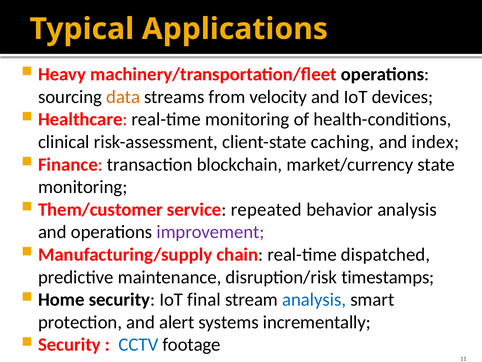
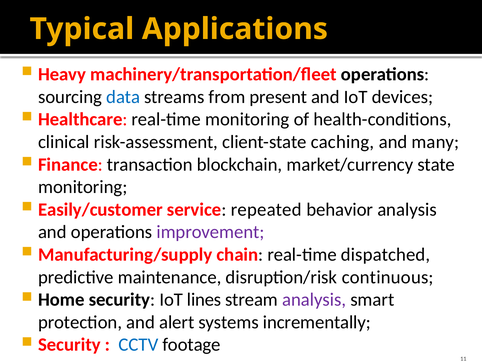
data colour: orange -> blue
velocity: velocity -> present
index: index -> many
Them/customer: Them/customer -> Easily/customer
timestamps: timestamps -> continuous
final: final -> lines
analysis at (314, 299) colour: blue -> purple
